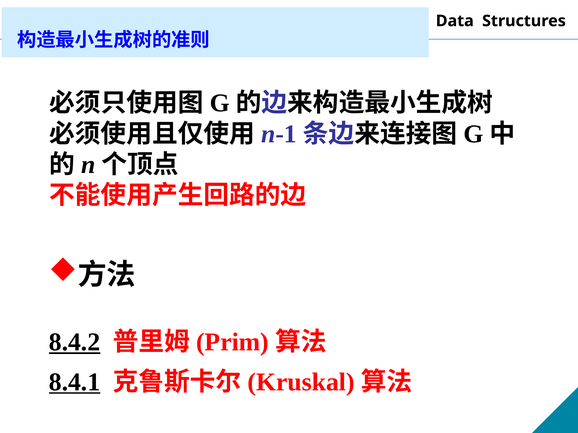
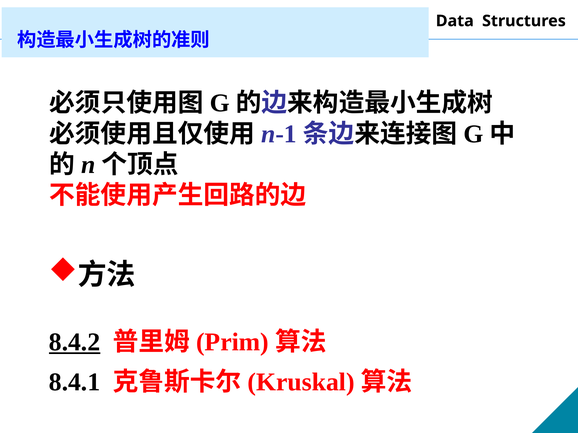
8.4.1 underline: present -> none
